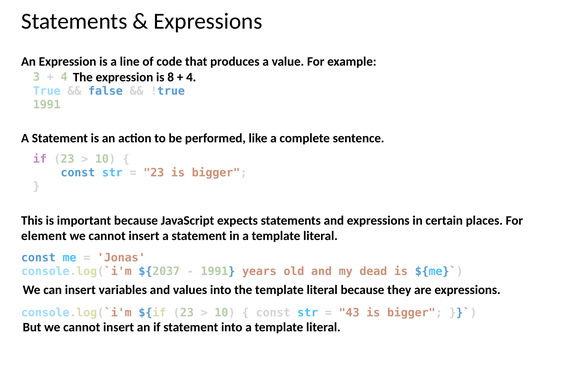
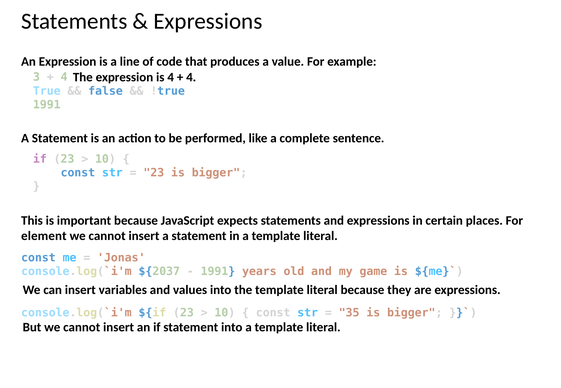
is 8: 8 -> 4
dead: dead -> game
43: 43 -> 35
